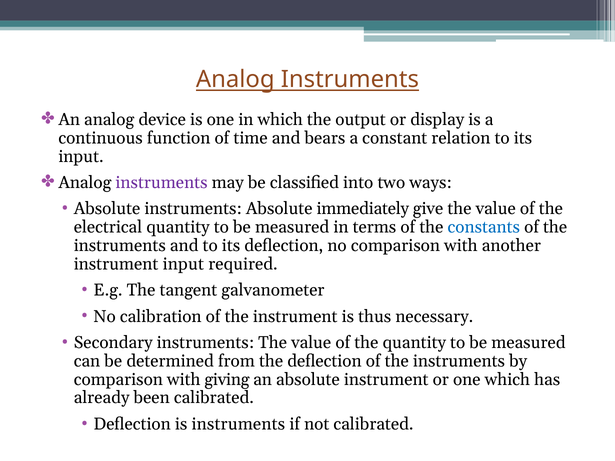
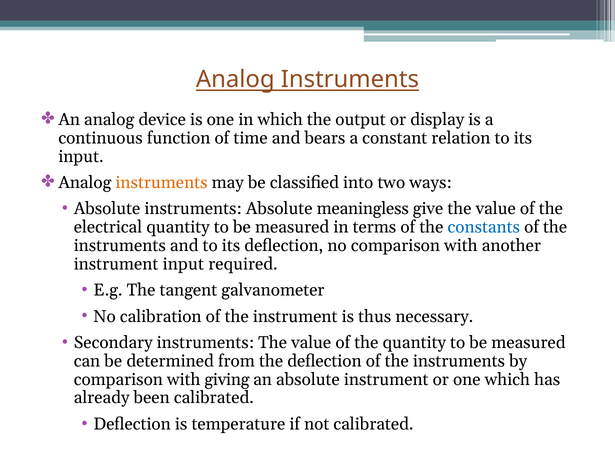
instruments at (162, 183) colour: purple -> orange
immediately: immediately -> meaningless
is instruments: instruments -> temperature
